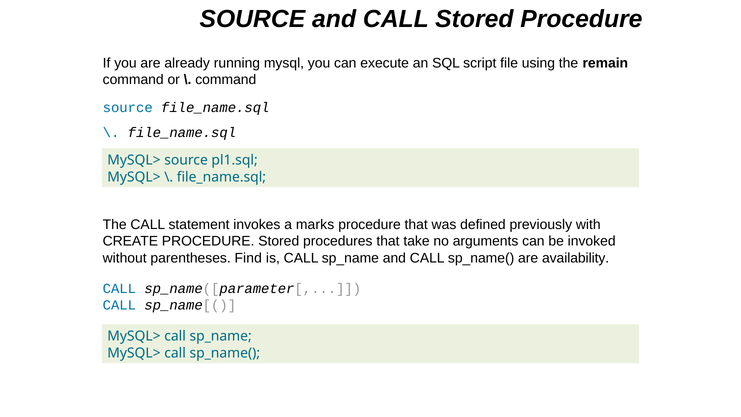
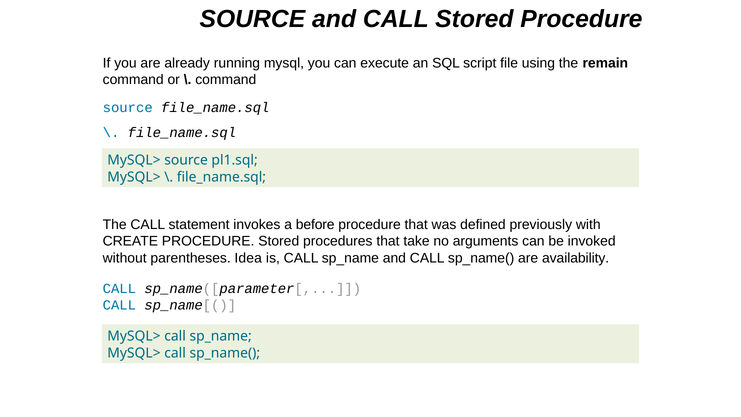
marks: marks -> before
Find: Find -> Idea
